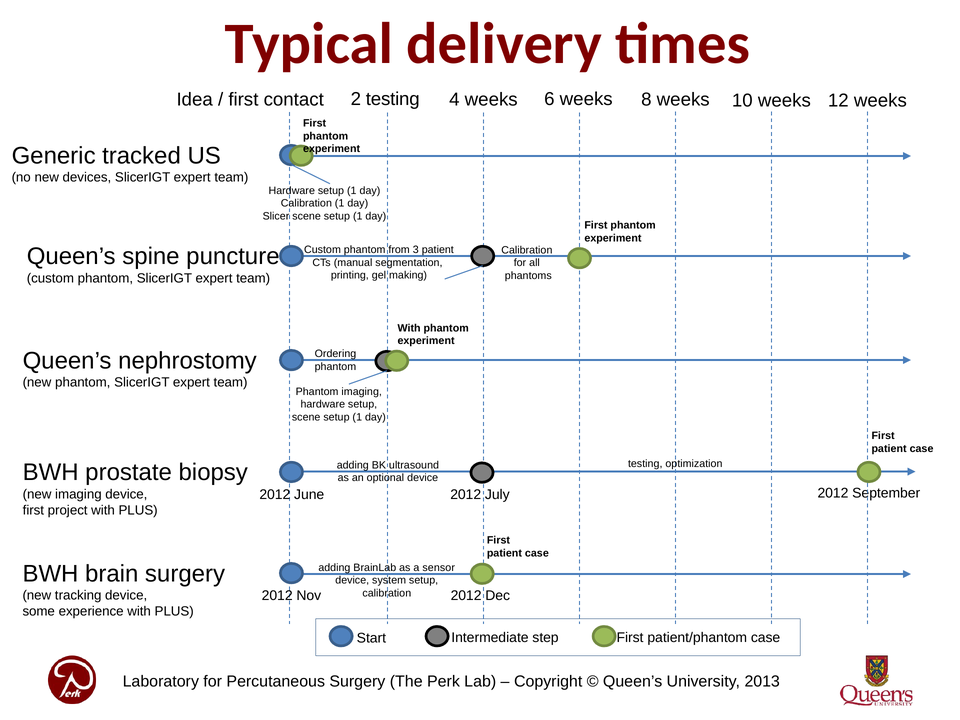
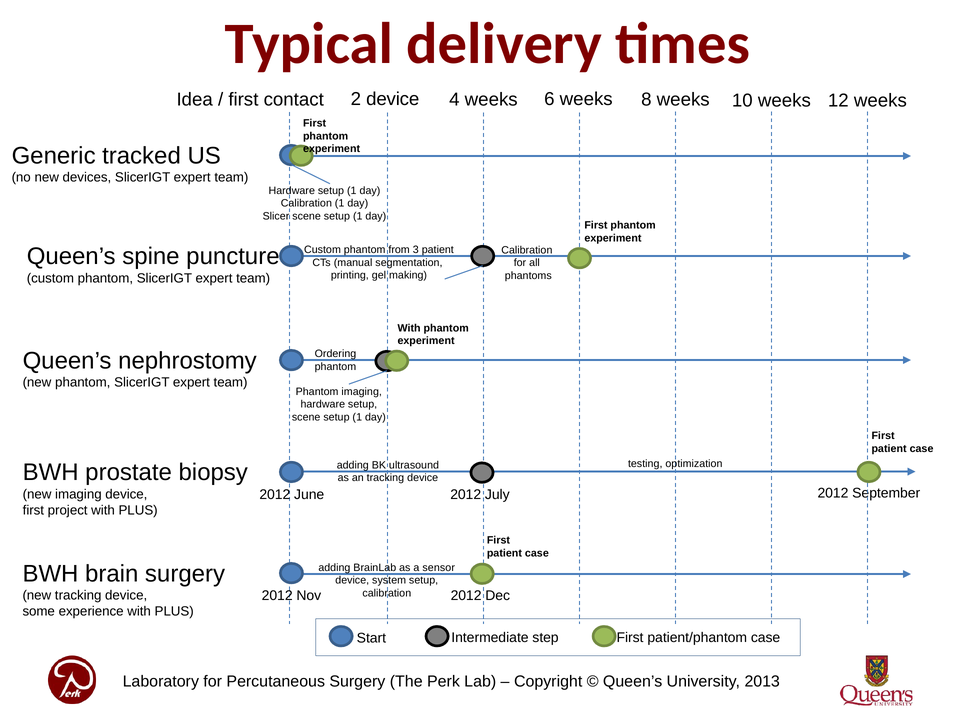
2 testing: testing -> device
an optional: optional -> tracking
